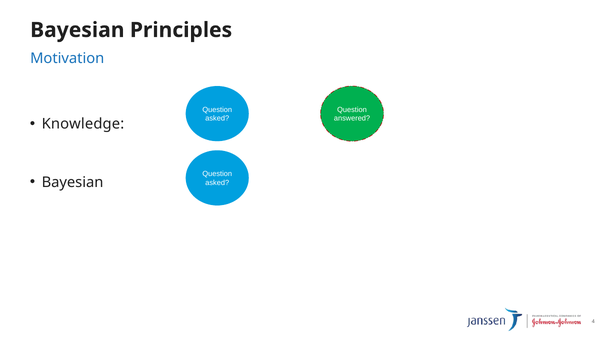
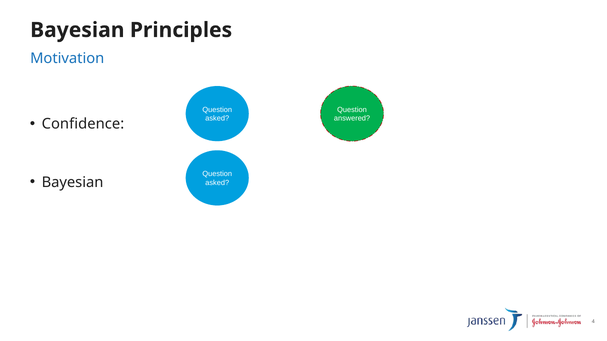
Knowledge: Knowledge -> Confidence
